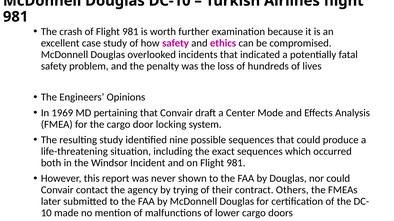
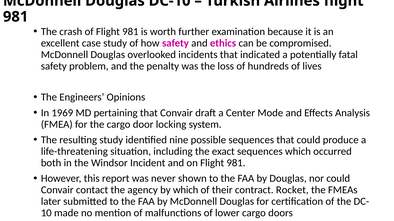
by trying: trying -> which
Others: Others -> Rocket
